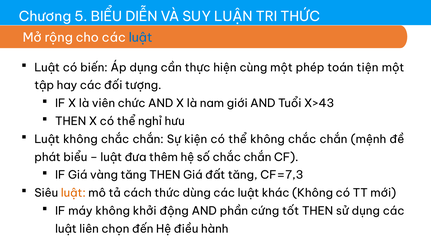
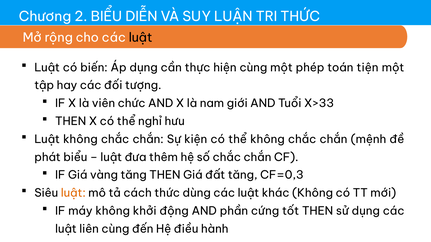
5: 5 -> 2
luật at (141, 38) colour: blue -> black
X>43: X>43 -> X>33
CF=7,3: CF=7,3 -> CF=0,3
liên chọn: chọn -> cùng
